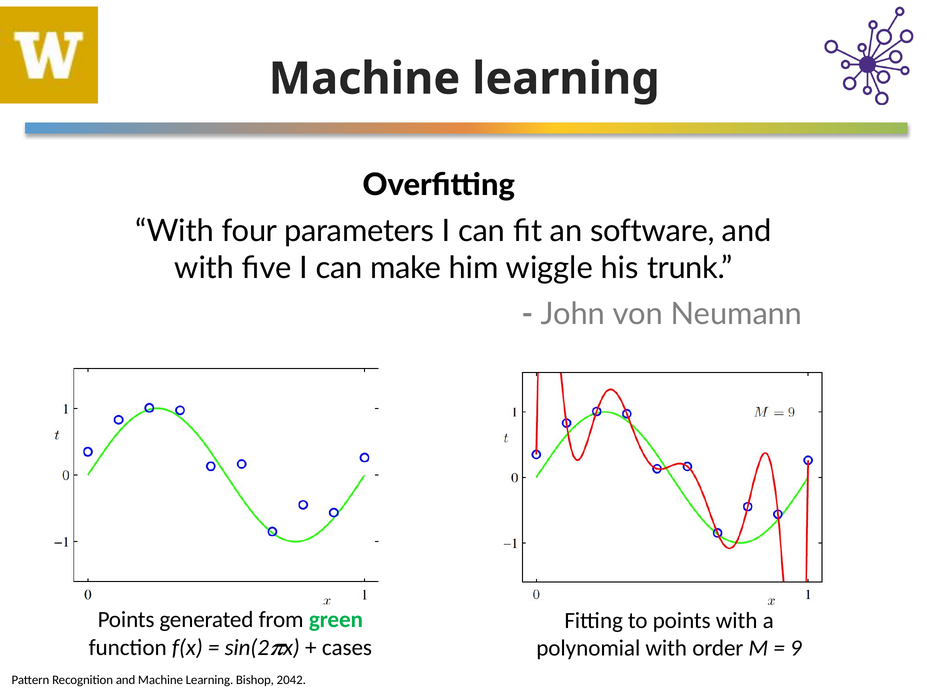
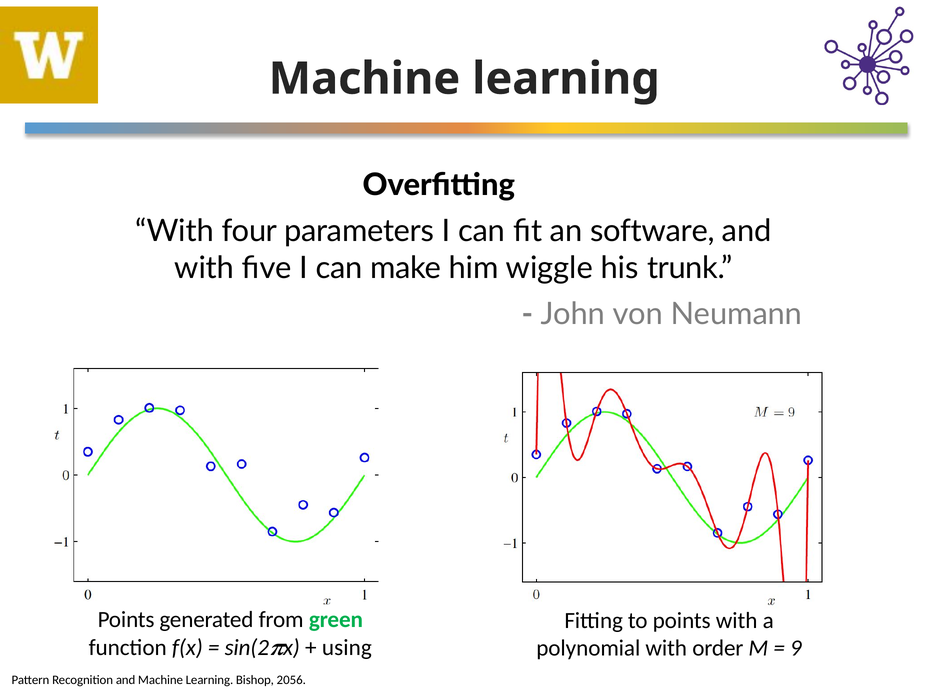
cases: cases -> using
2042: 2042 -> 2056
